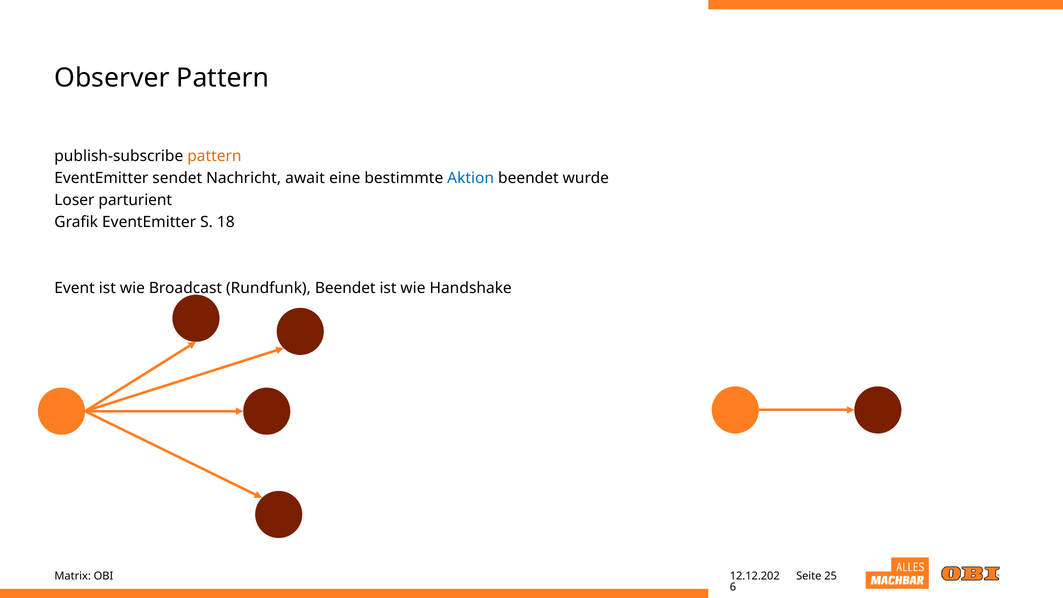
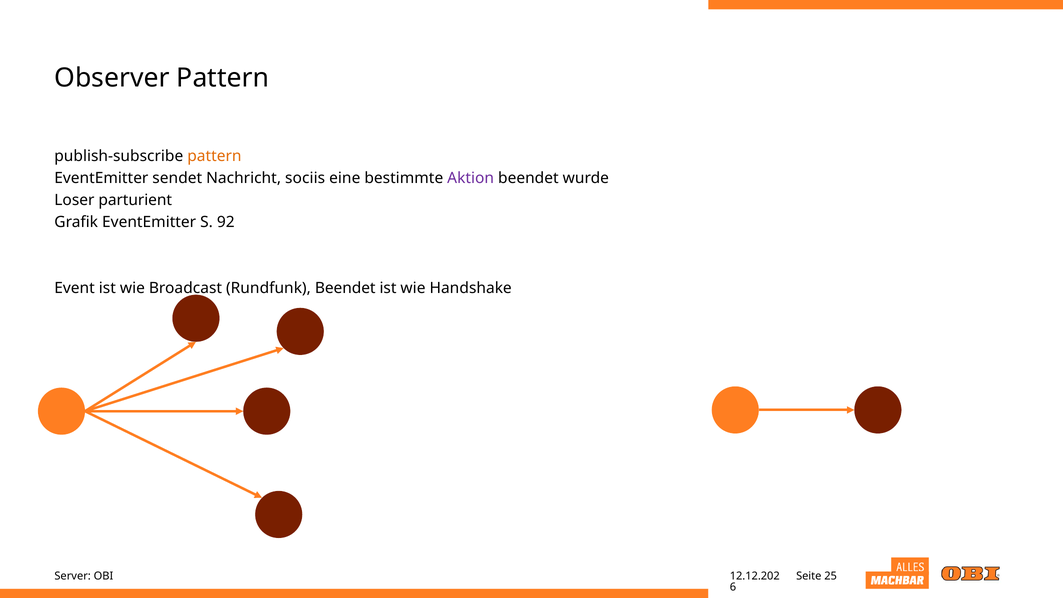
await: await -> sociis
Aktion colour: blue -> purple
18: 18 -> 92
Matrix: Matrix -> Server
